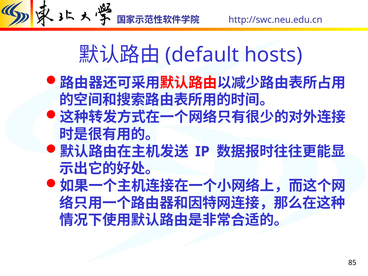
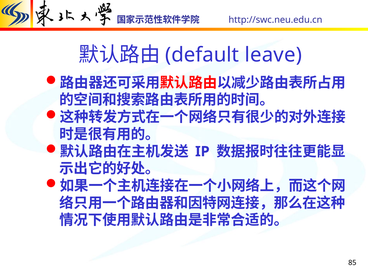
hosts: hosts -> leave
